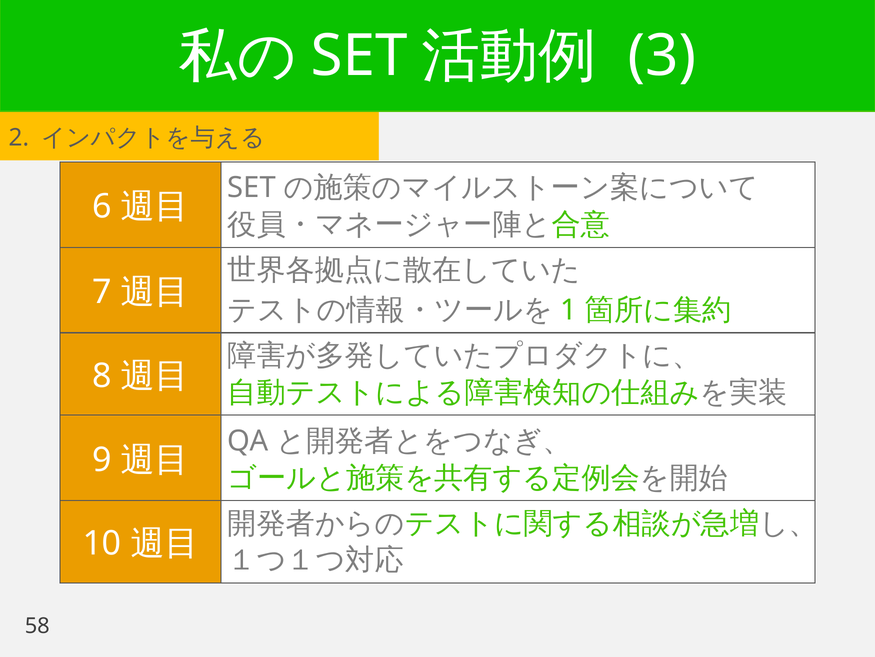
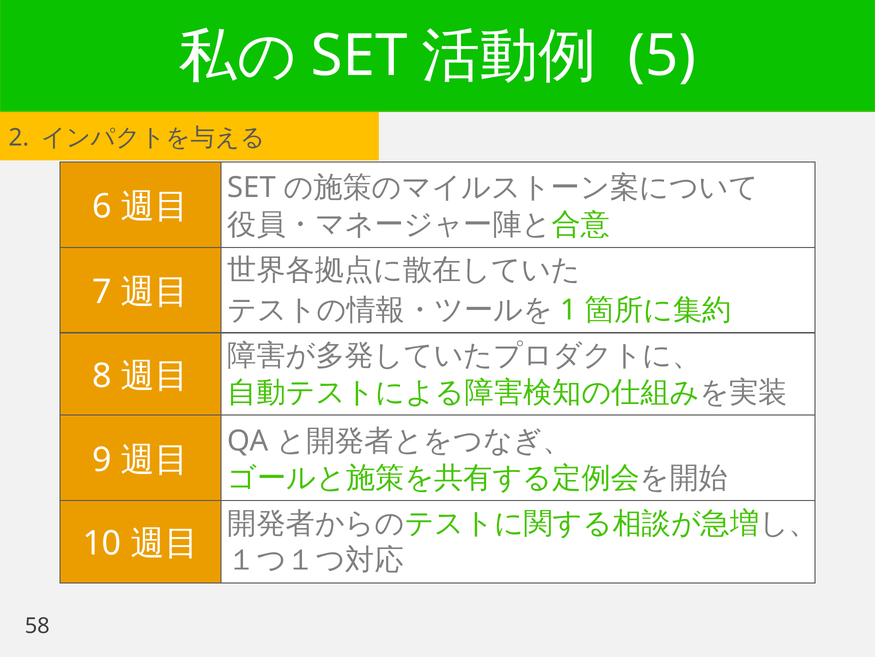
3: 3 -> 5
